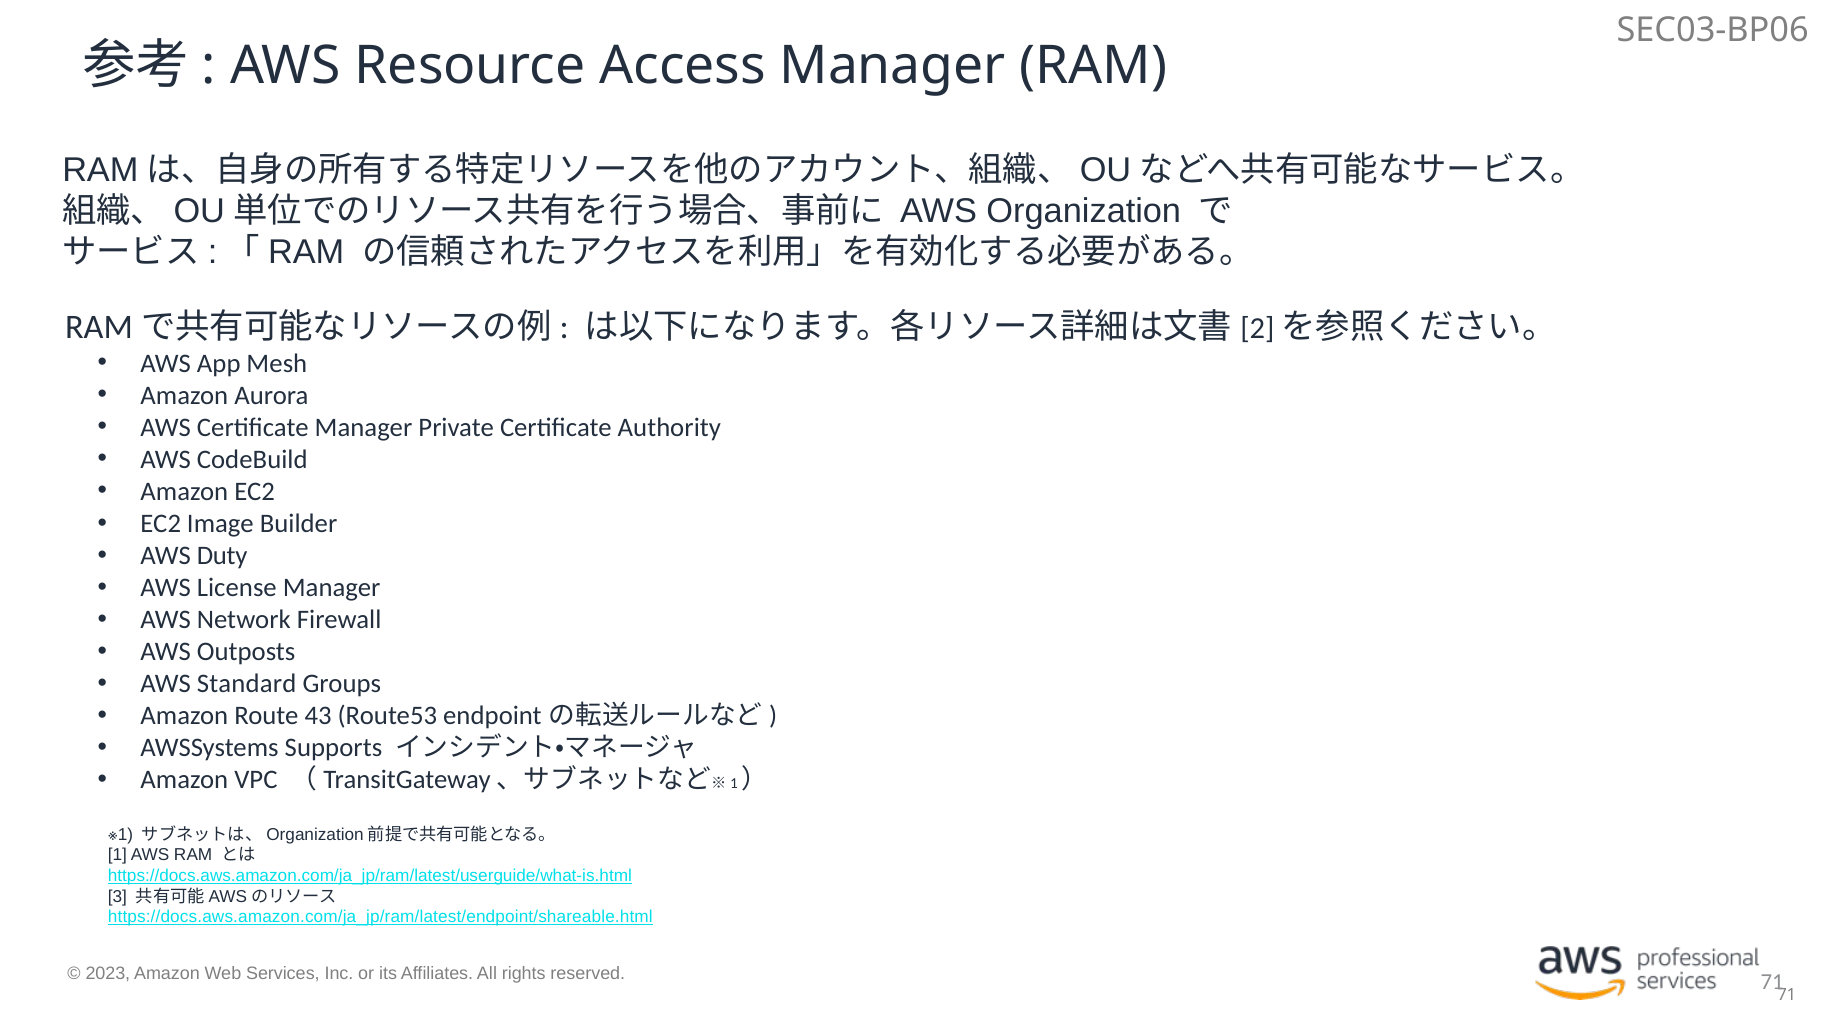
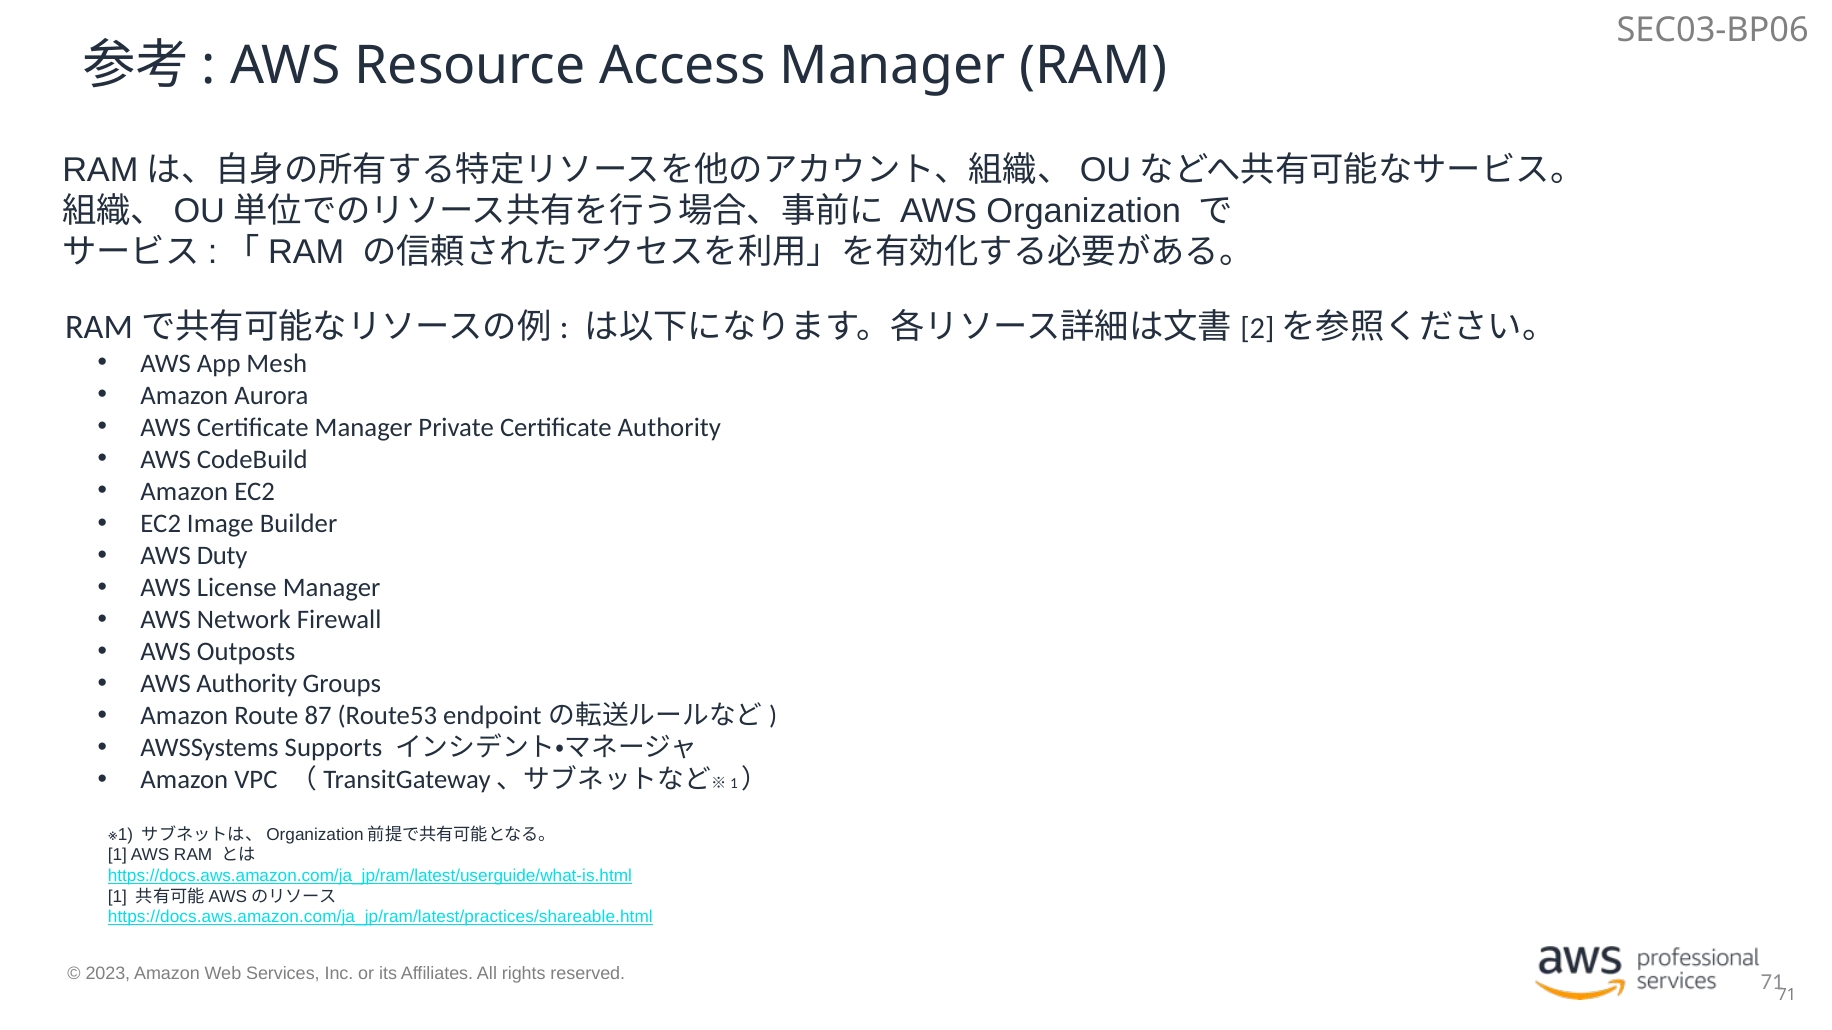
AWS Standard: Standard -> Authority
43: 43 -> 87
3 at (117, 897): 3 -> 1
https://docs.aws.amazon.com/ja_jp/ram/latest/endpoint/shareable.html: https://docs.aws.amazon.com/ja_jp/ram/latest/endpoint/shareable.html -> https://docs.aws.amazon.com/ja_jp/ram/latest/practices/shareable.html
